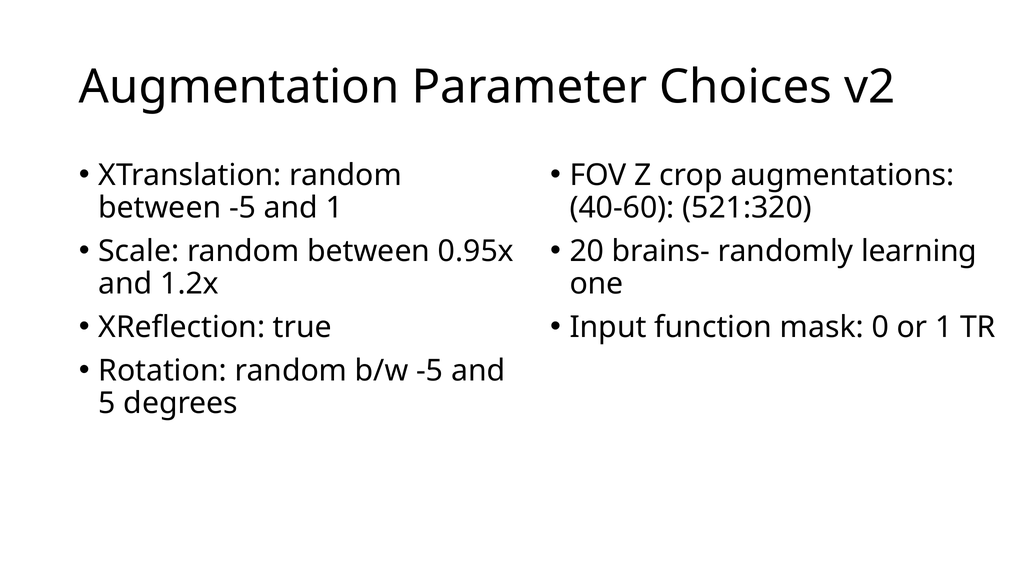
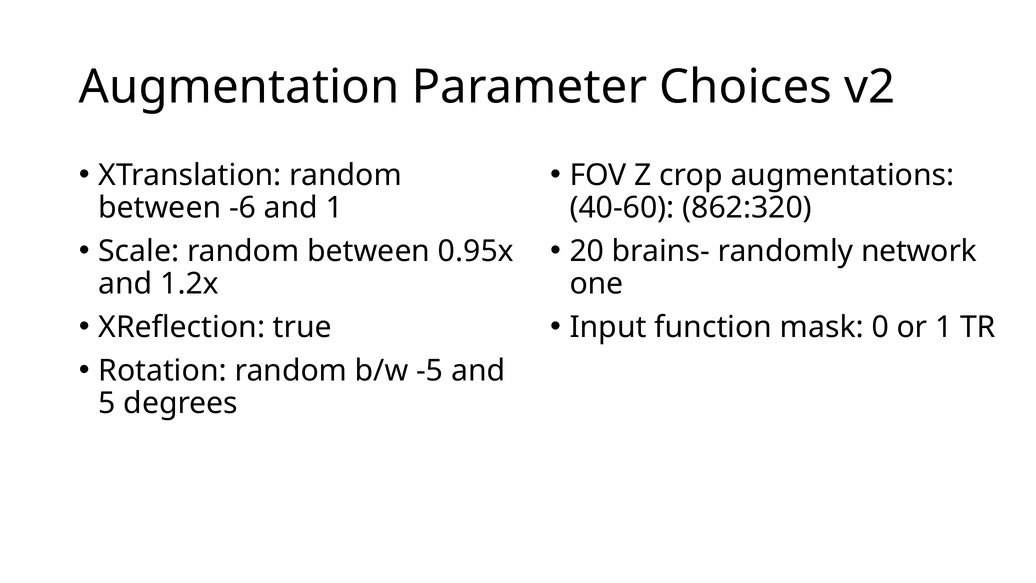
between -5: -5 -> -6
521:320: 521:320 -> 862:320
learning: learning -> network
